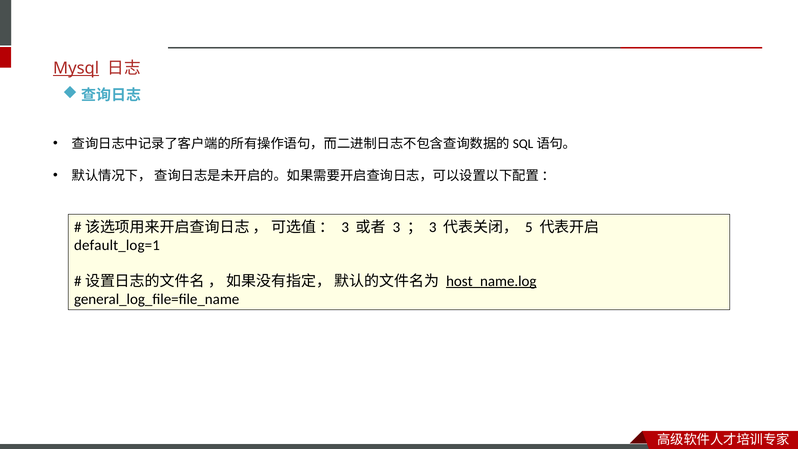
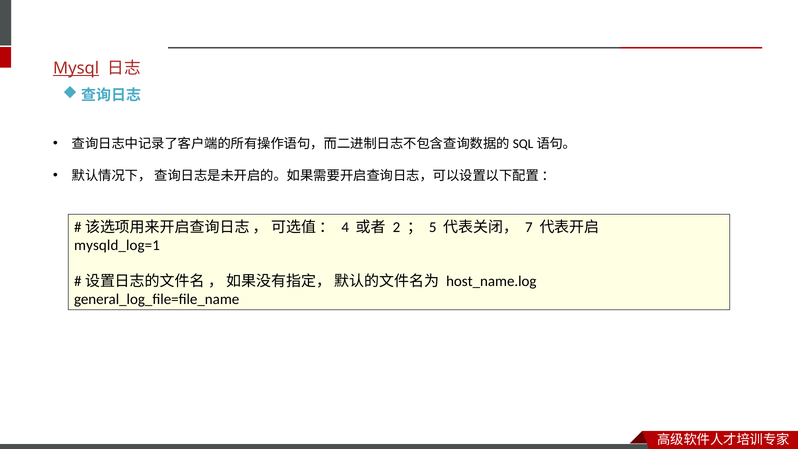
3 at (345, 227): 3 -> 4
3 at (396, 227): 3 -> 2
3 at (433, 227): 3 -> 5
5: 5 -> 7
default_log=1: default_log=1 -> mysqld_log=1
host_name.log underline: present -> none
